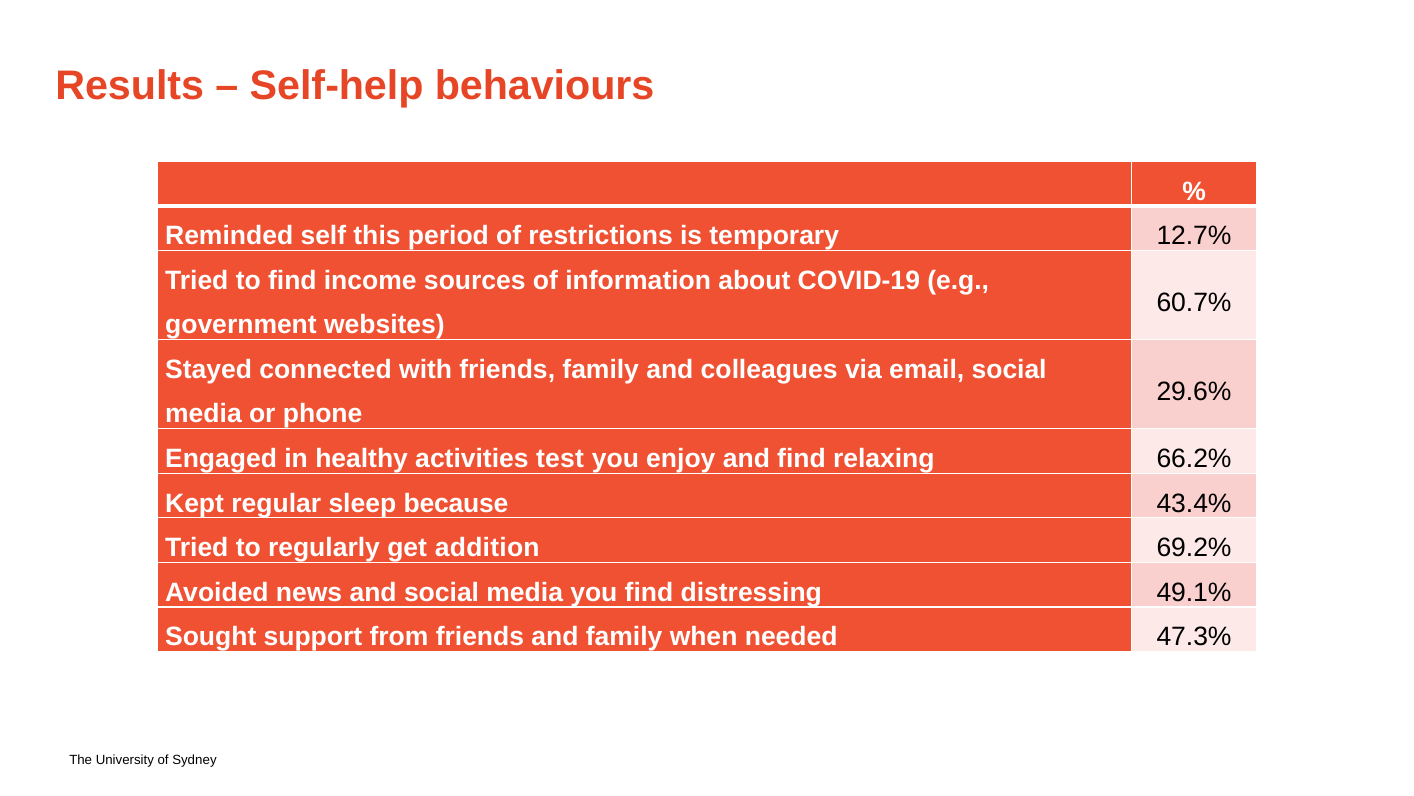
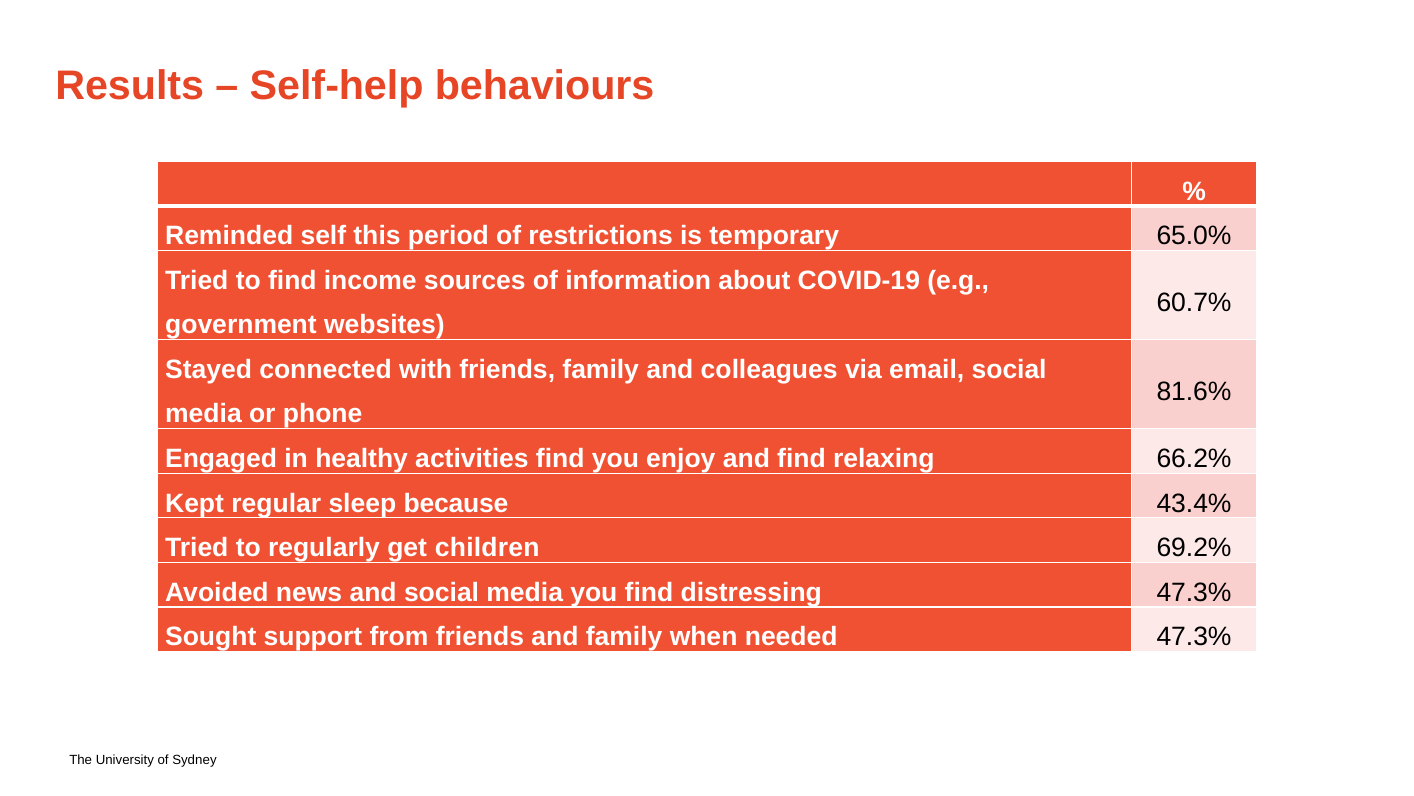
12.7%: 12.7% -> 65.0%
29.6%: 29.6% -> 81.6%
activities test: test -> find
addition: addition -> children
distressing 49.1%: 49.1% -> 47.3%
